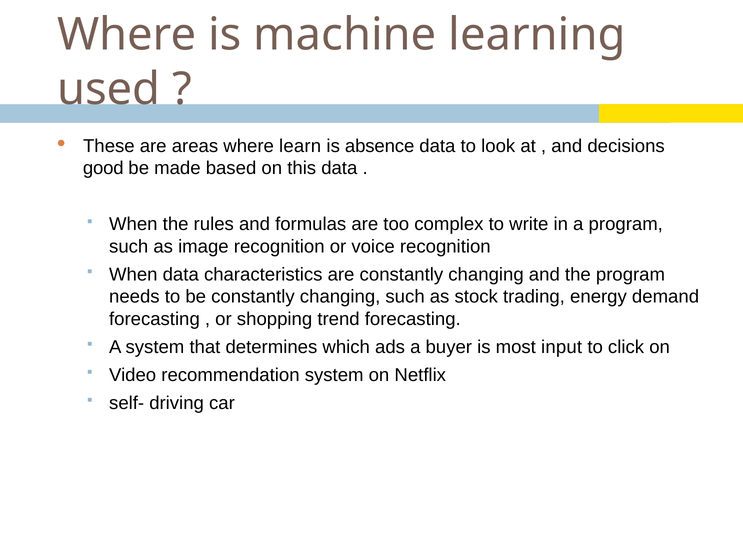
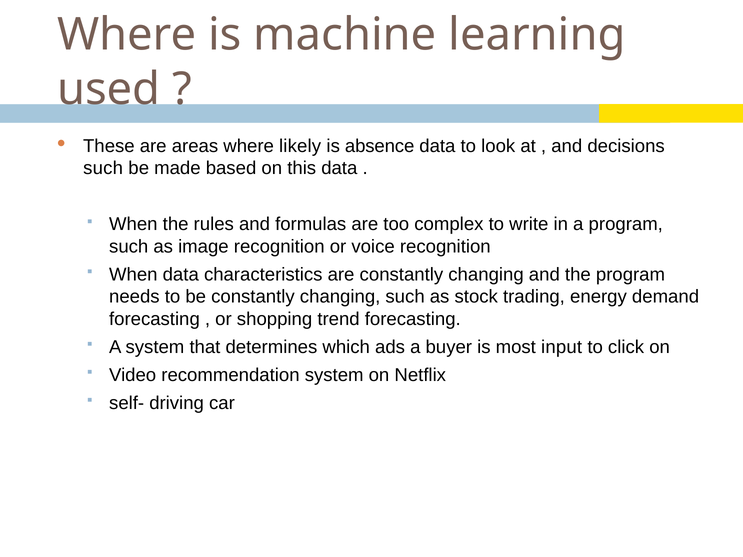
learn: learn -> likely
good at (103, 168): good -> such
